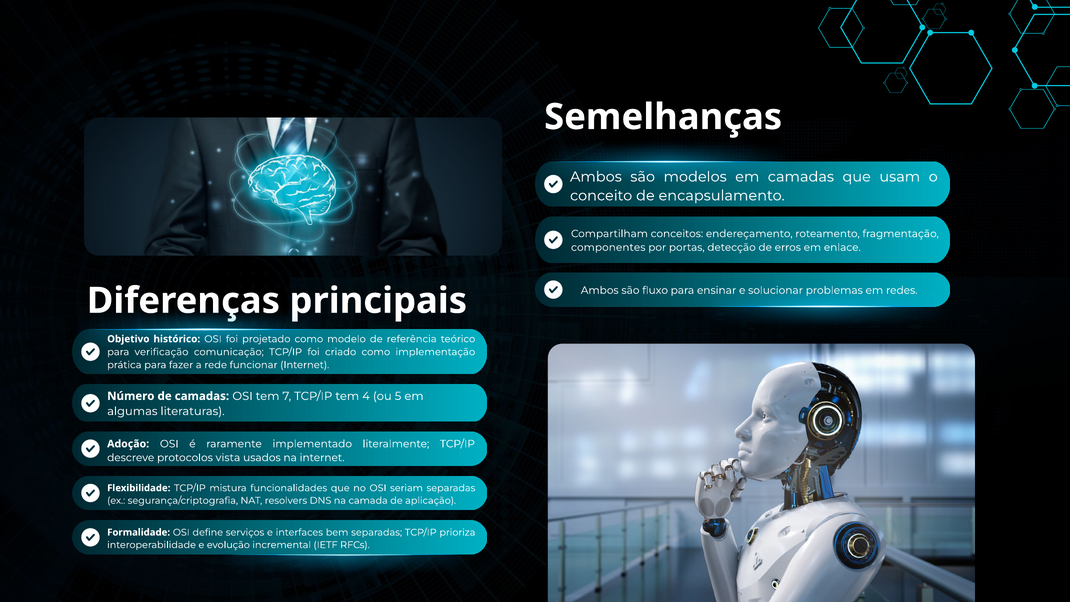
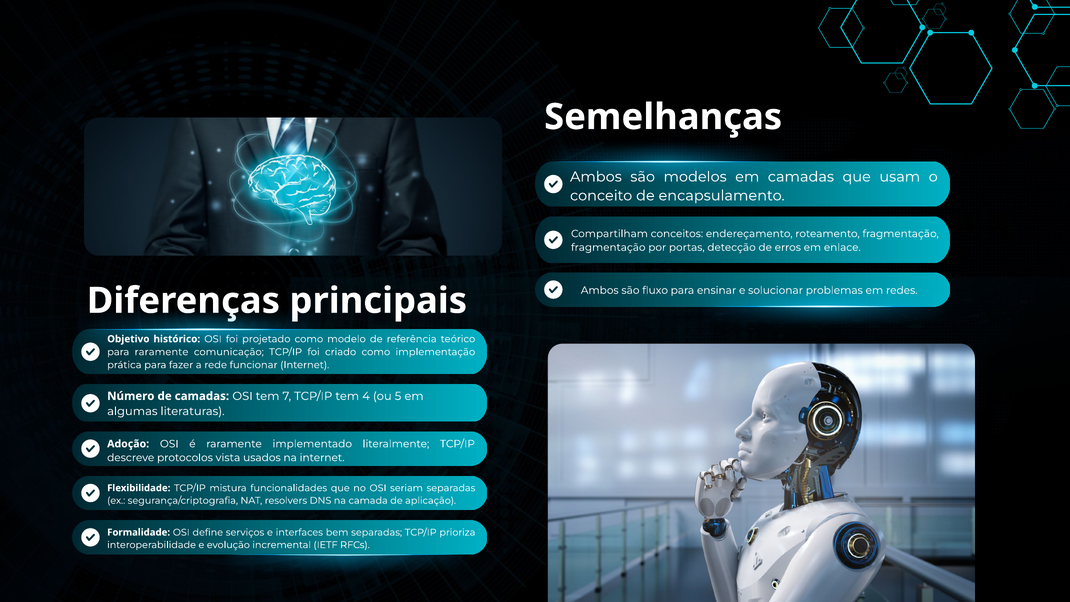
componentes at (608, 247): componentes -> fragmentação
para verificação: verificação -> raramente
